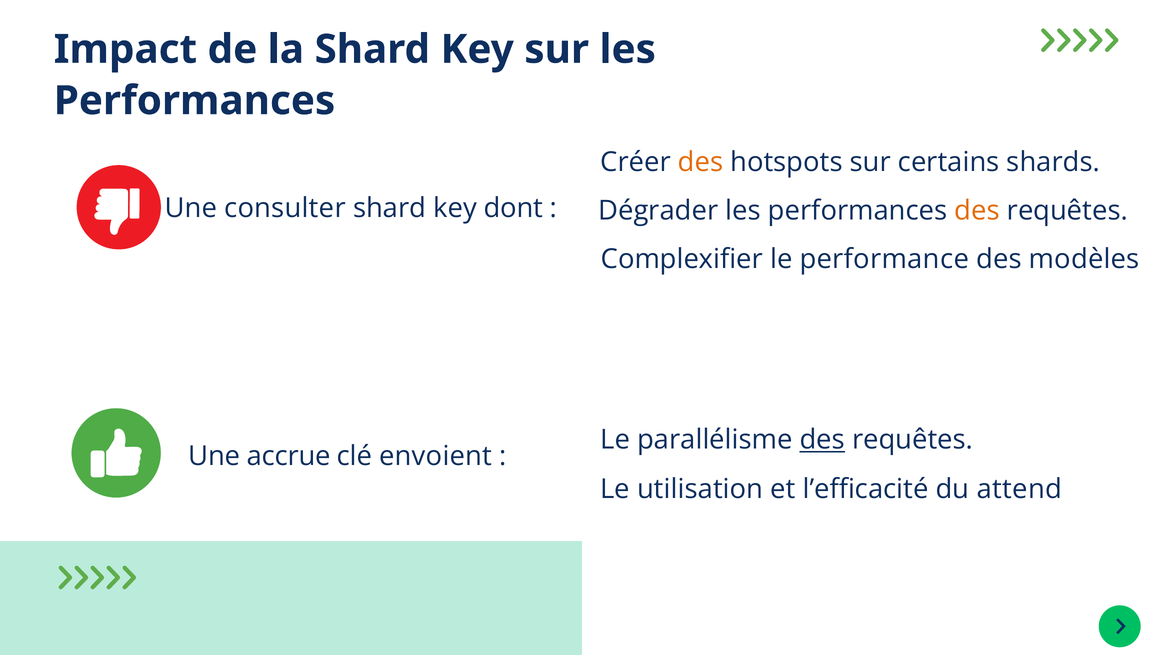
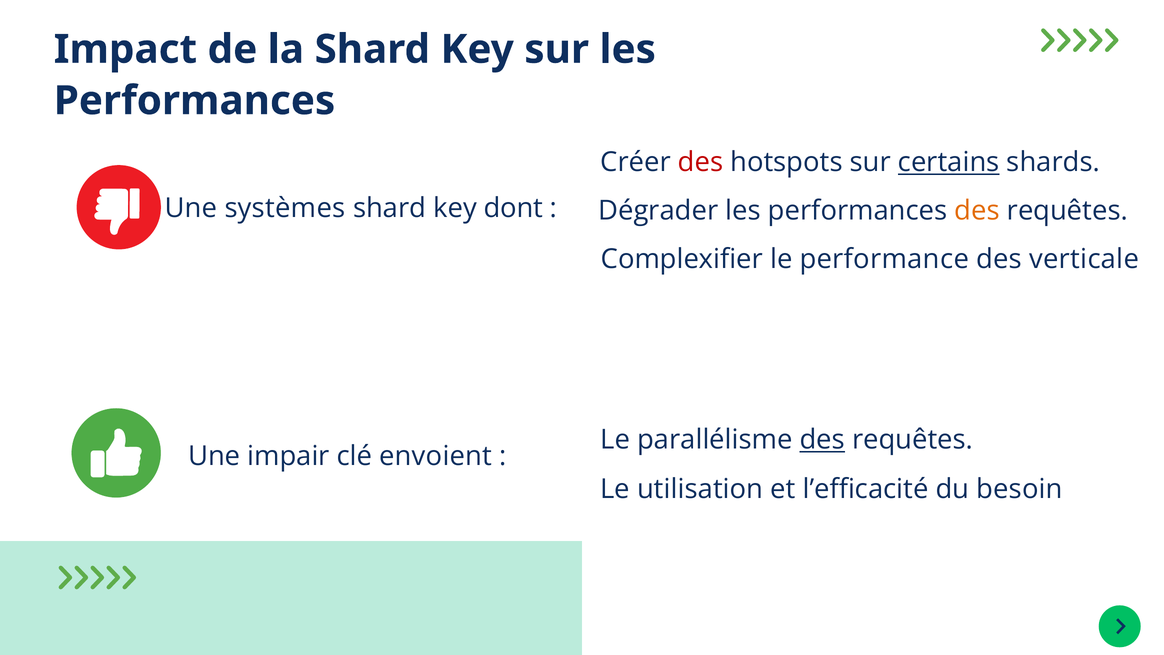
des at (701, 162) colour: orange -> red
certains underline: none -> present
consulter: consulter -> systèmes
modèles: modèles -> verticale
accrue: accrue -> impair
attend: attend -> besoin
